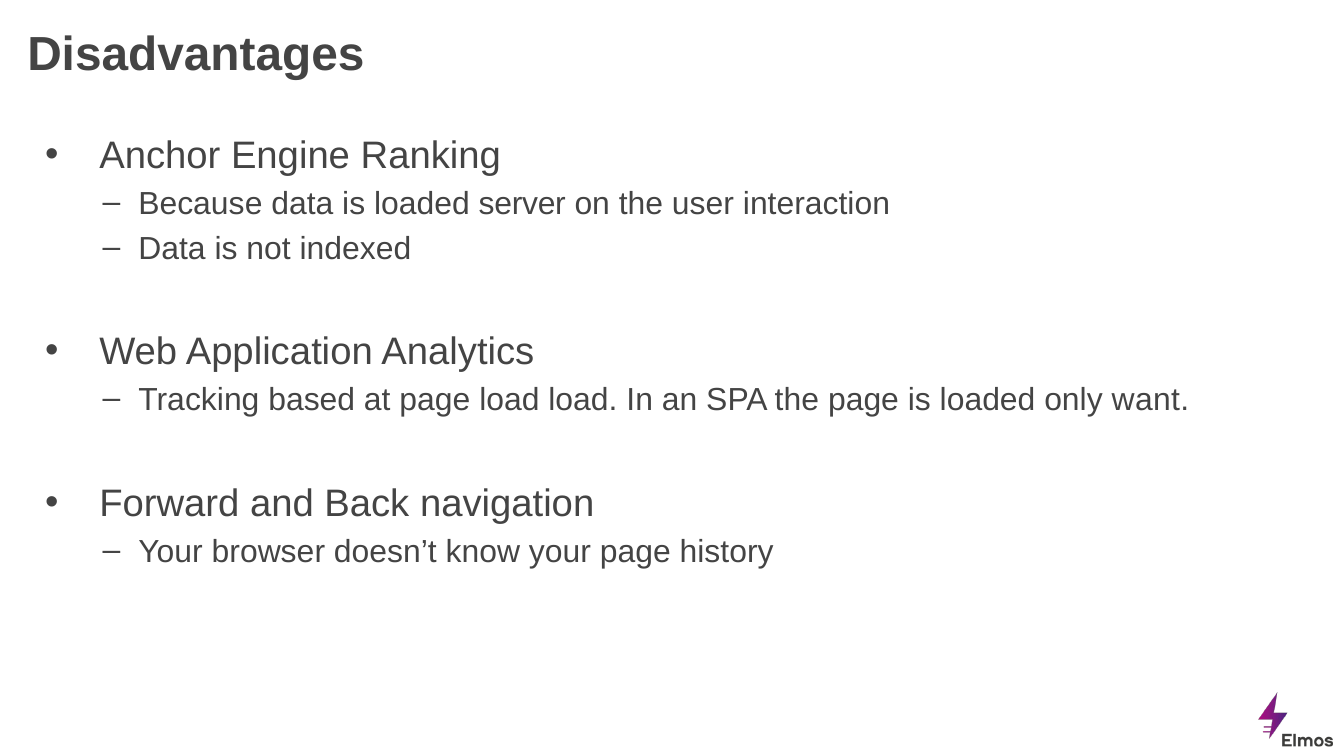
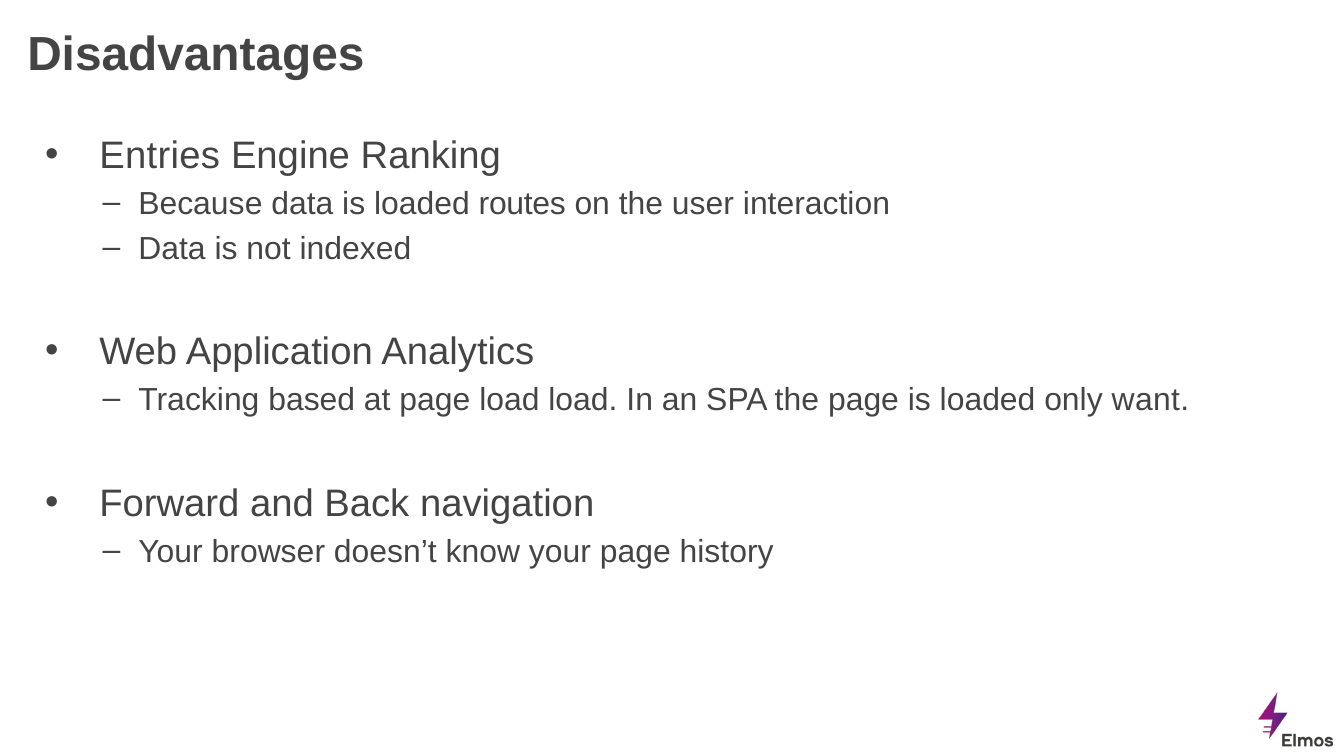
Anchor: Anchor -> Entries
server: server -> routes
